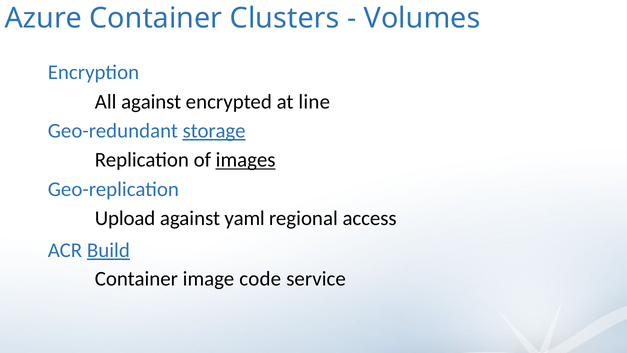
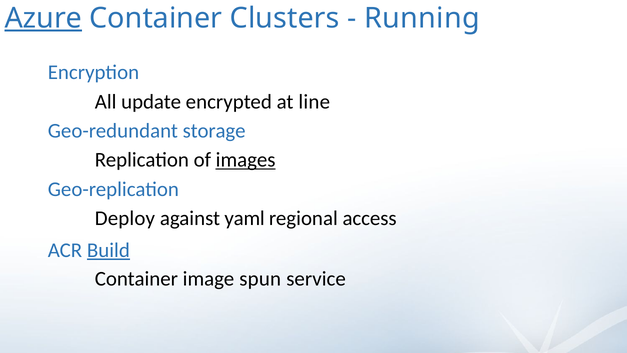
Azure underline: none -> present
Volumes: Volumes -> Running
All against: against -> update
storage underline: present -> none
Upload: Upload -> Deploy
code: code -> spun
